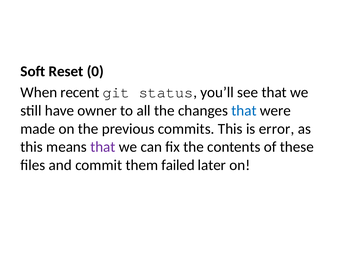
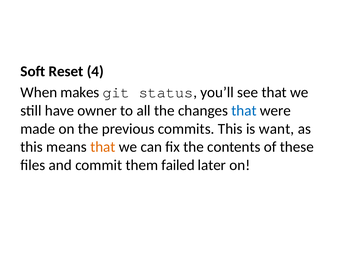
0: 0 -> 4
recent: recent -> makes
error: error -> want
that at (103, 147) colour: purple -> orange
